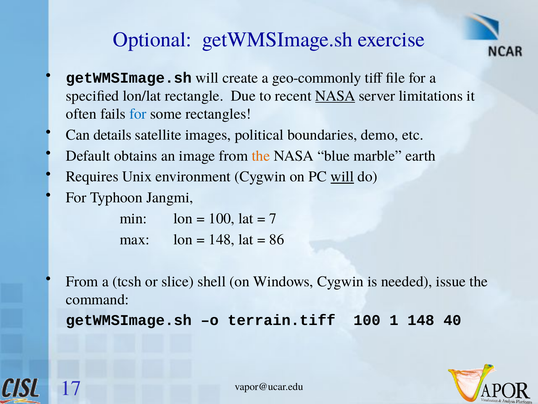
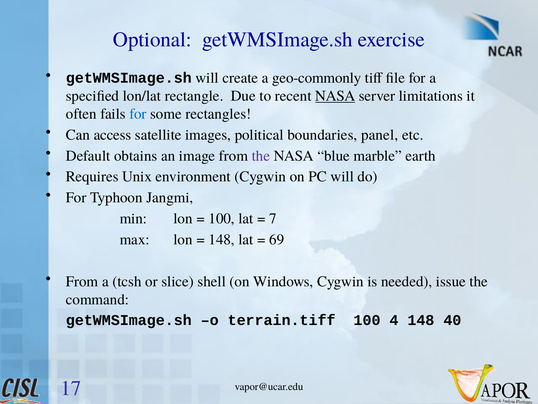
details: details -> access
demo: demo -> panel
the at (261, 156) colour: orange -> purple
will at (342, 176) underline: present -> none
86: 86 -> 69
1: 1 -> 4
